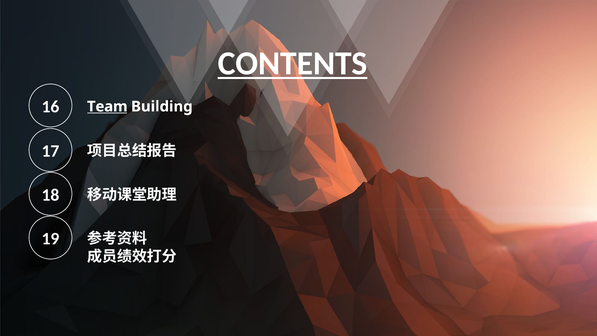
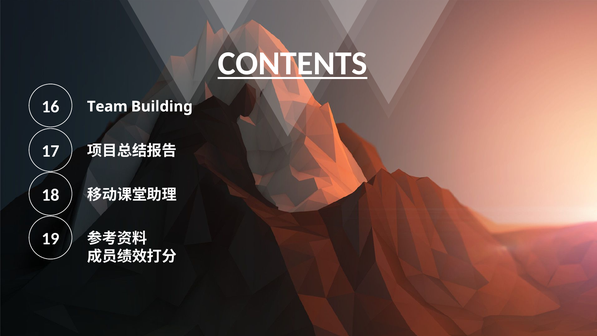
Team underline: present -> none
